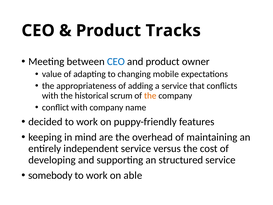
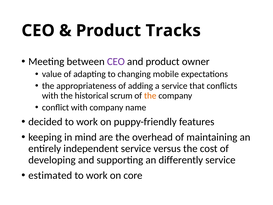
CEO at (116, 62) colour: blue -> purple
structured: structured -> differently
somebody: somebody -> estimated
able: able -> core
